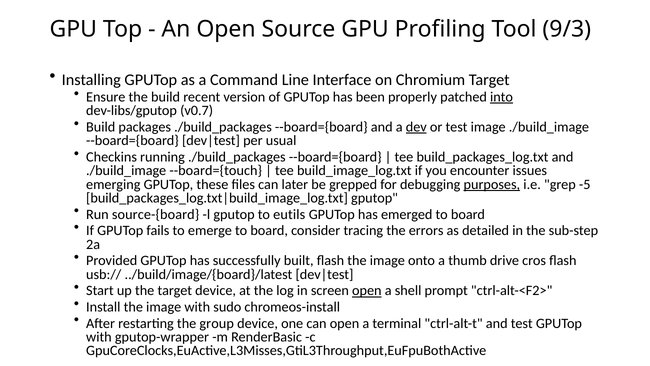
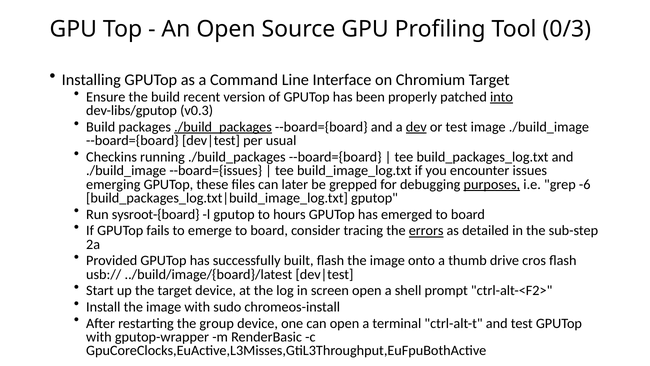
9/3: 9/3 -> 0/3
v0.7: v0.7 -> v0.3
./build_packages at (223, 127) underline: none -> present
--board={touch: --board={touch -> --board={issues
-5: -5 -> -6
source-{board: source-{board -> sysroot-{board
eutils: eutils -> hours
errors underline: none -> present
open at (367, 290) underline: present -> none
